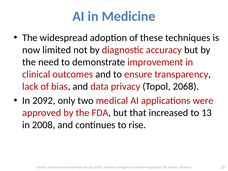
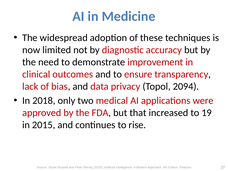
2068: 2068 -> 2094
2092: 2092 -> 2018
13: 13 -> 19
2008: 2008 -> 2015
